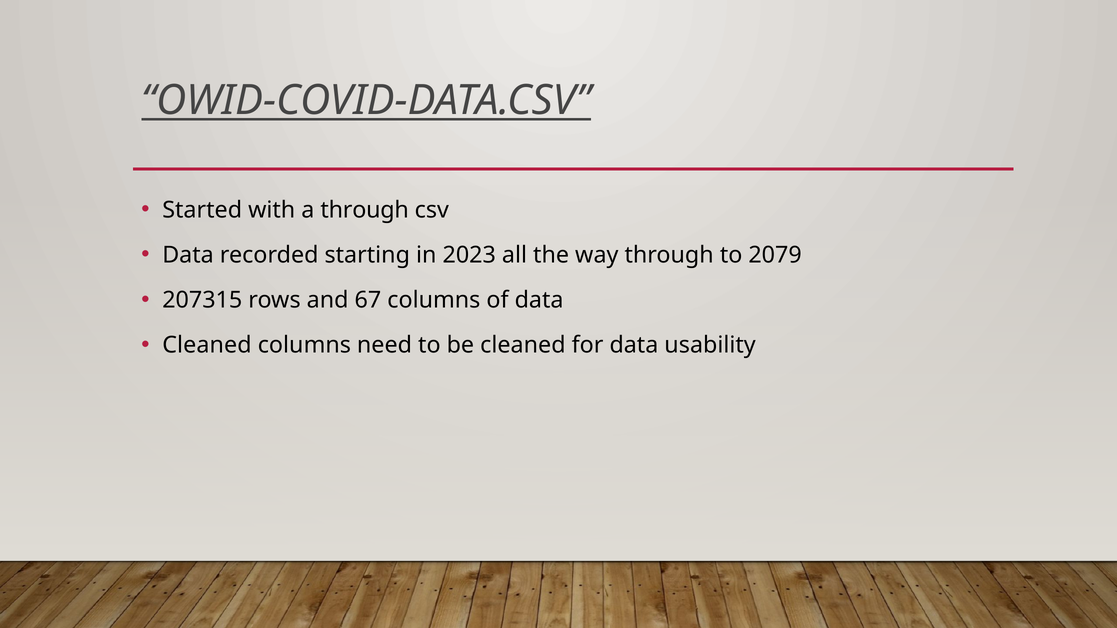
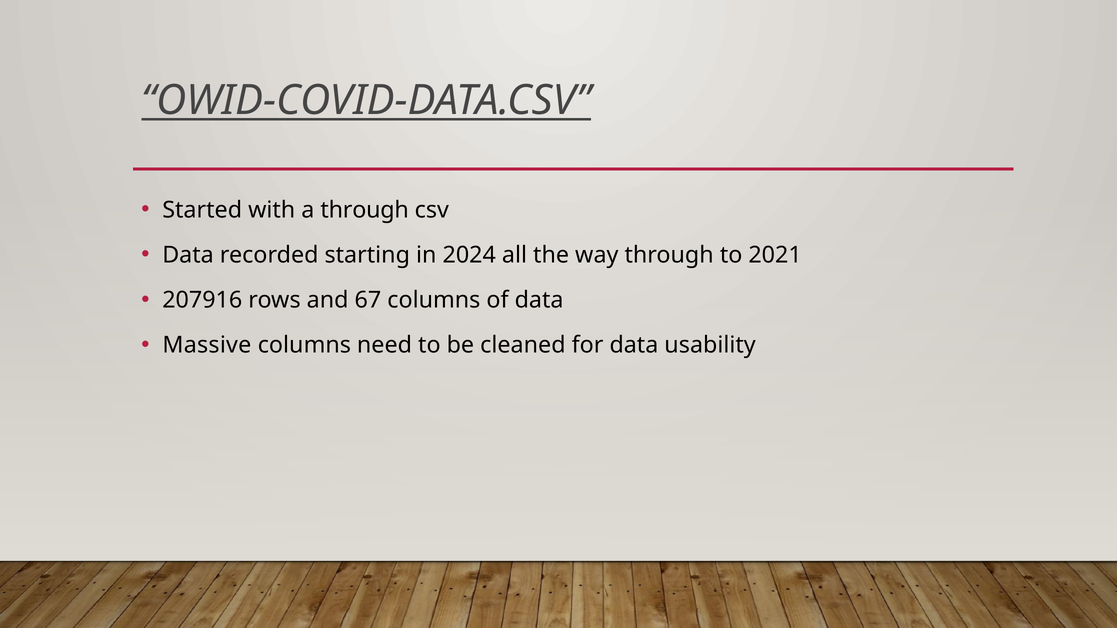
2023: 2023 -> 2024
2079: 2079 -> 2021
207315: 207315 -> 207916
Cleaned at (207, 345): Cleaned -> Massive
